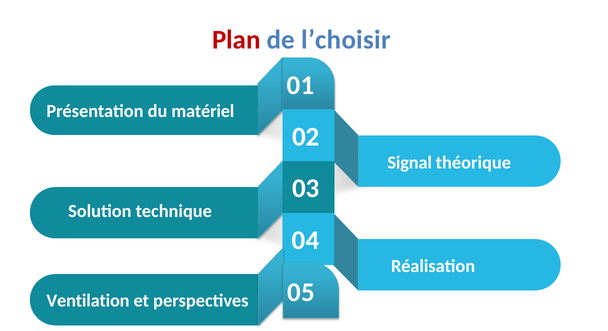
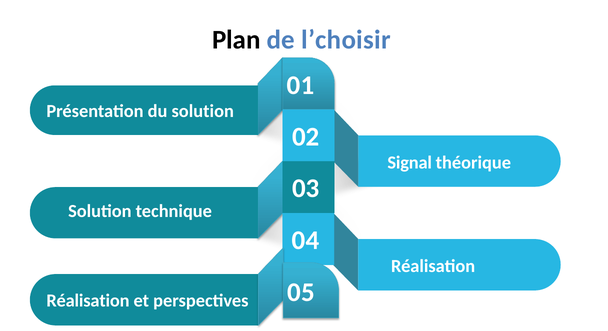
Plan colour: red -> black
du matériel: matériel -> solution
Ventilation at (88, 301): Ventilation -> Réalisation
